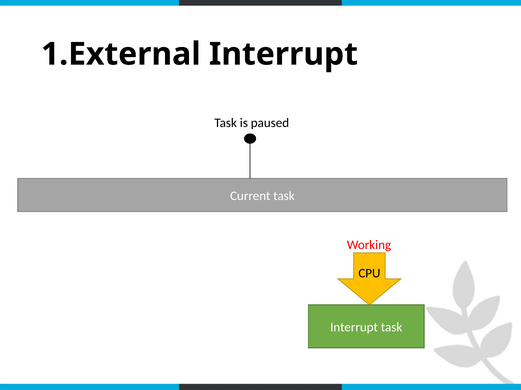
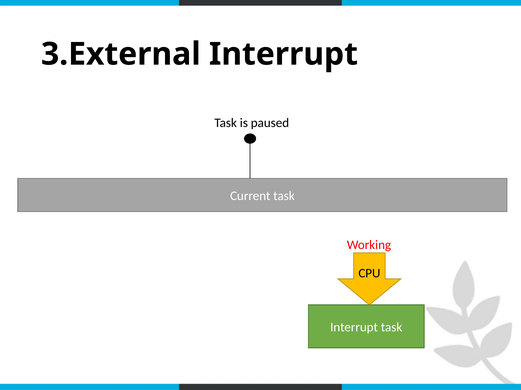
1.External: 1.External -> 3.External
